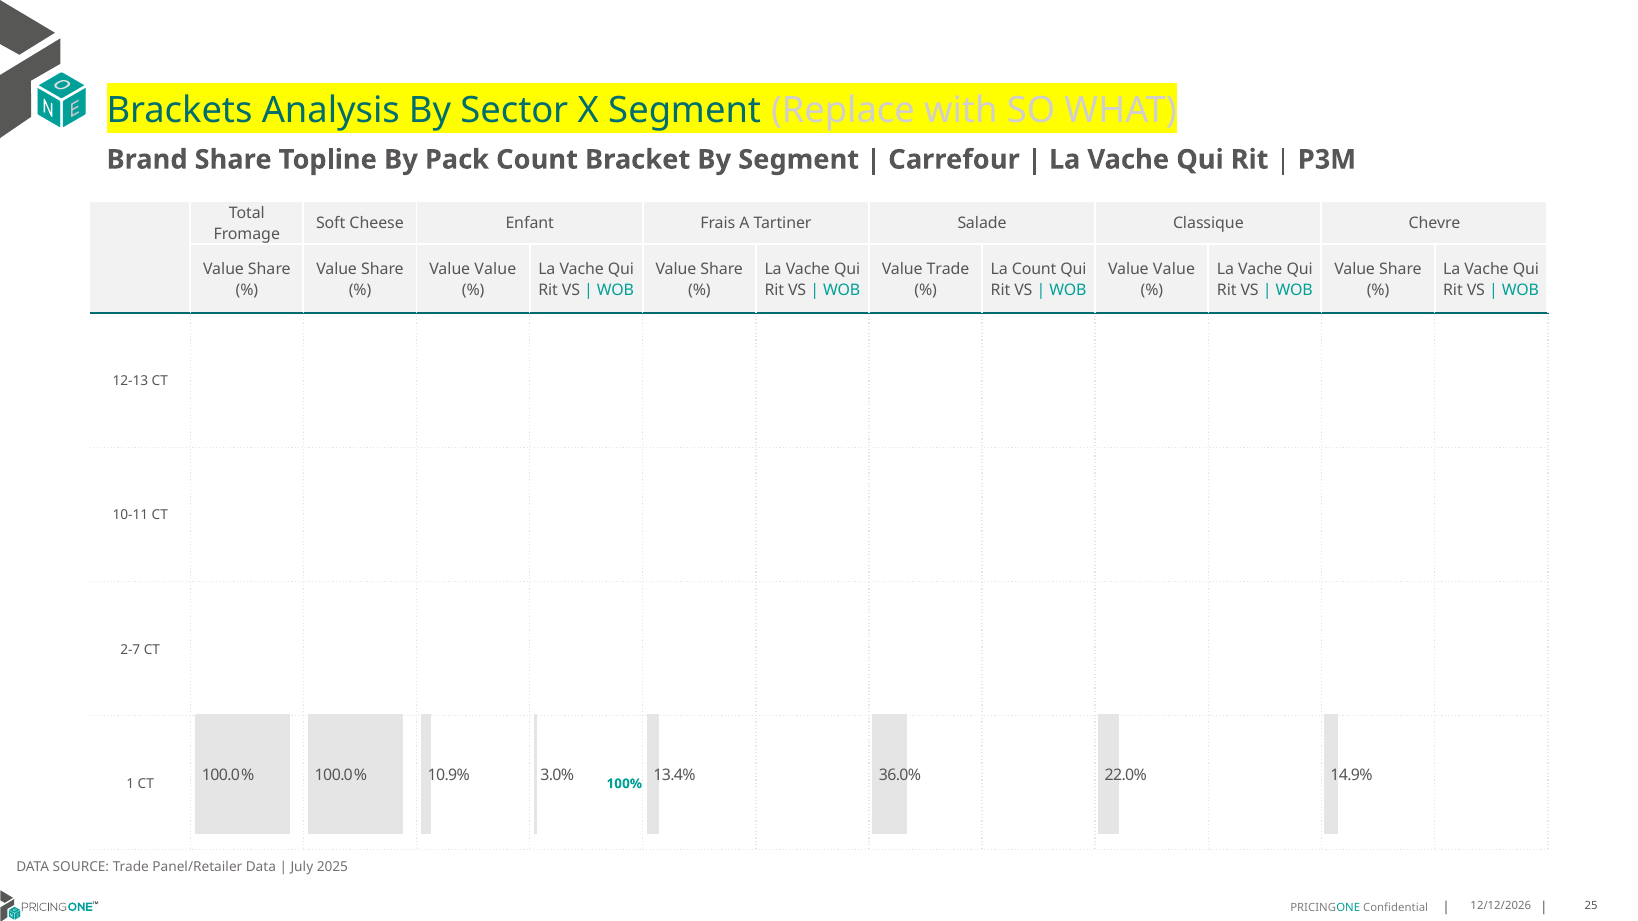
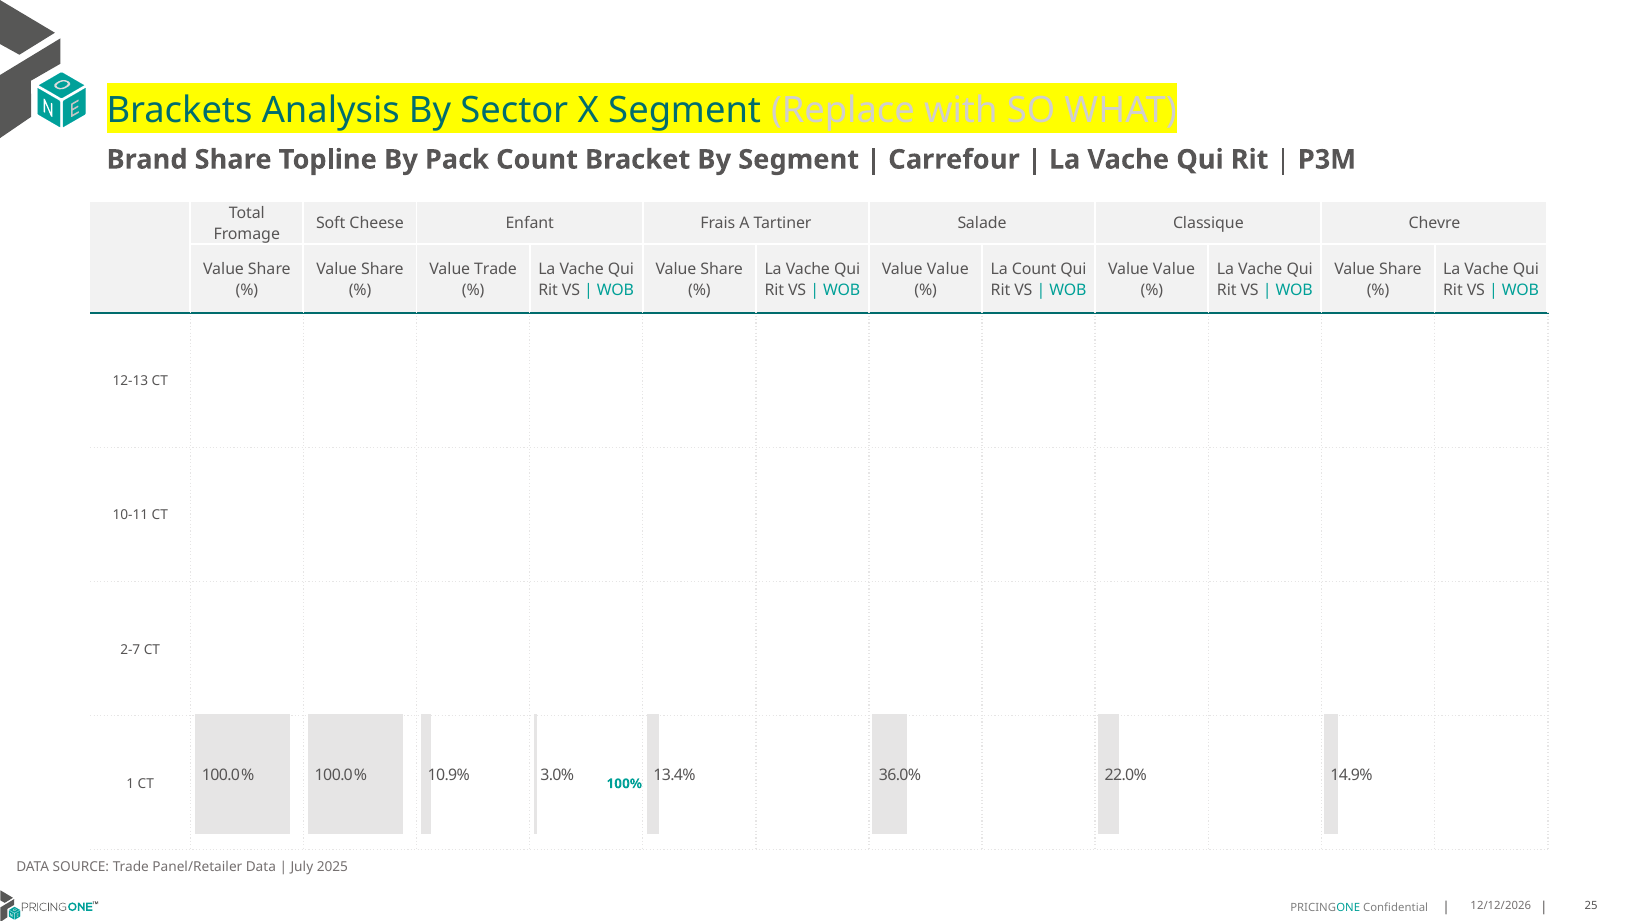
Value at (495, 269): Value -> Trade
Trade at (948, 269): Trade -> Value
